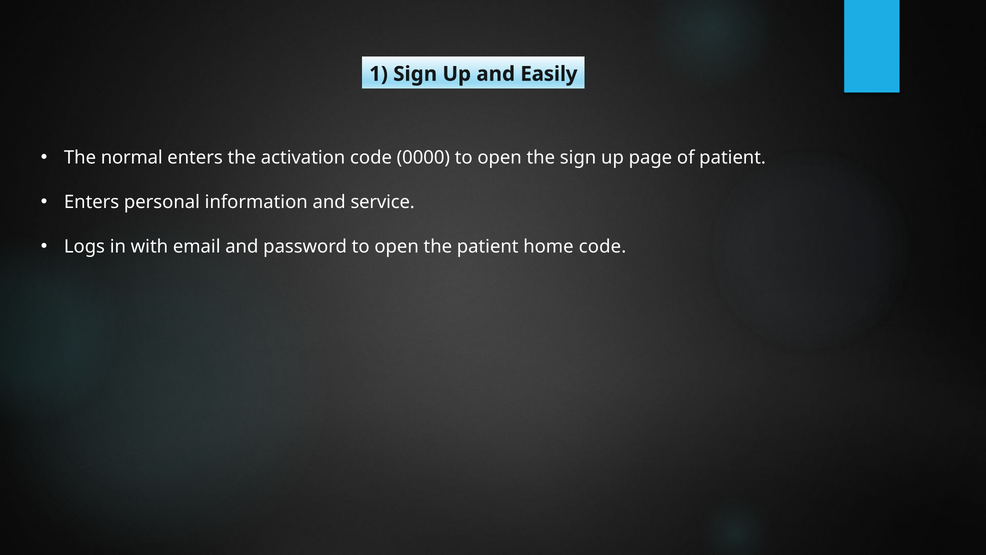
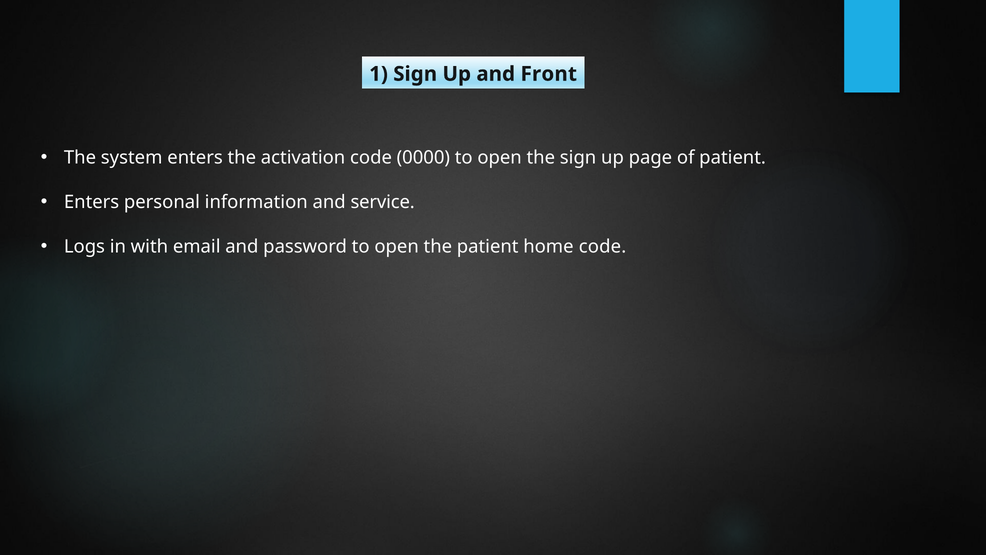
Easily: Easily -> Front
normal: normal -> system
